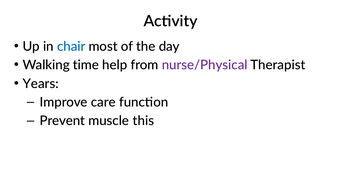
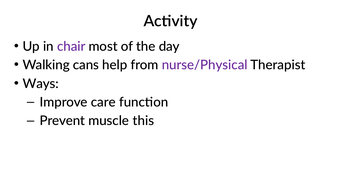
chair colour: blue -> purple
time: time -> cans
Years: Years -> Ways
